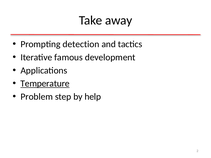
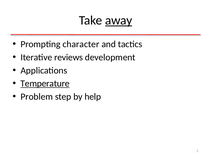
away underline: none -> present
detection: detection -> character
famous: famous -> reviews
